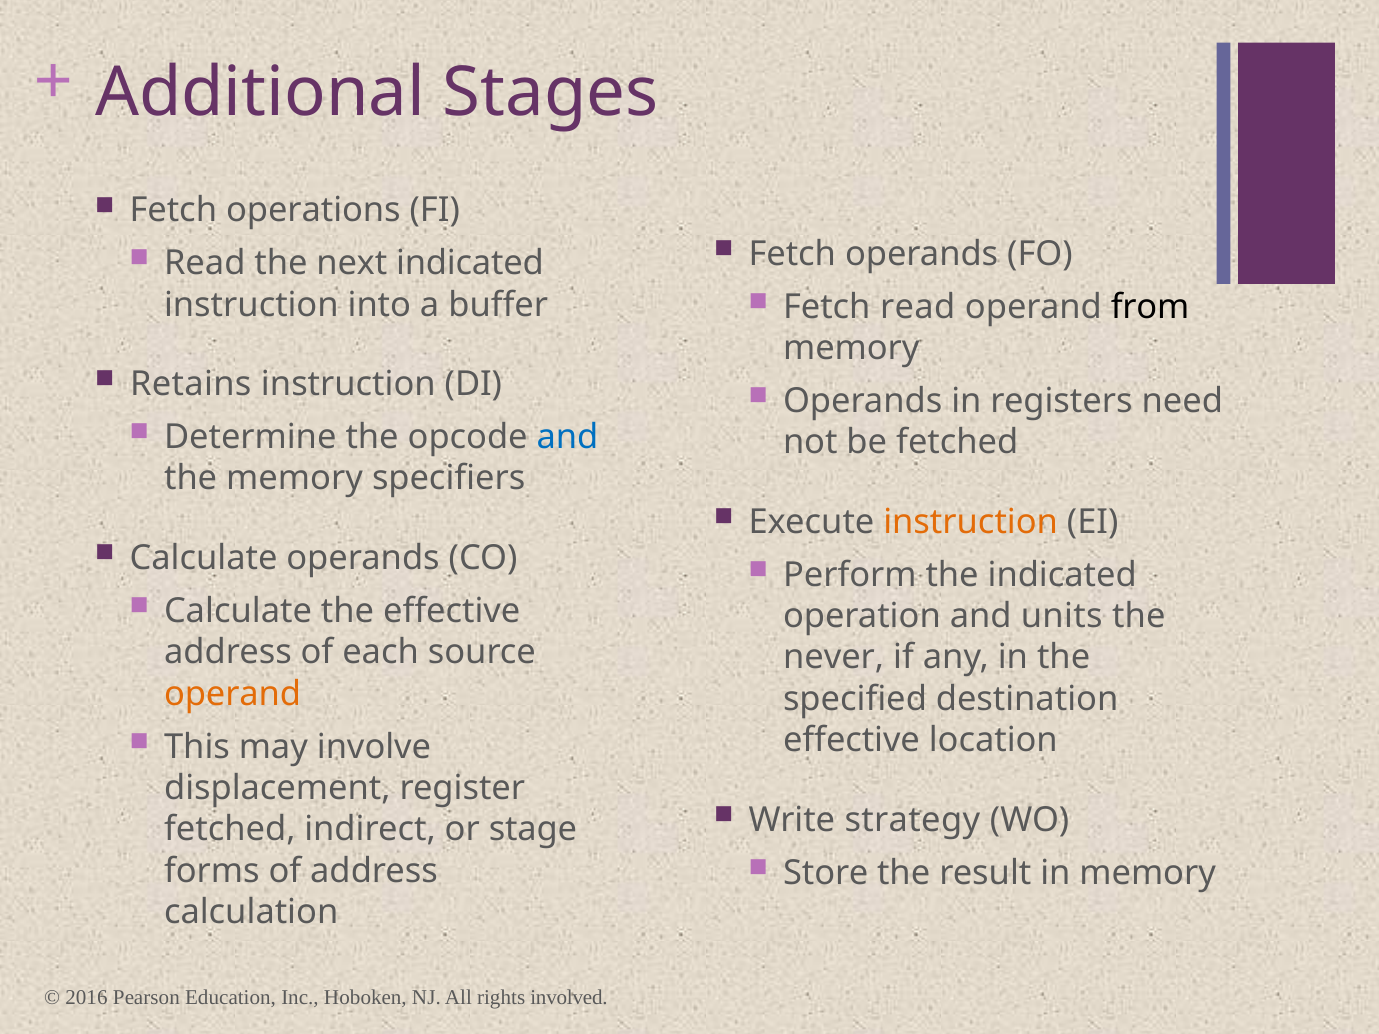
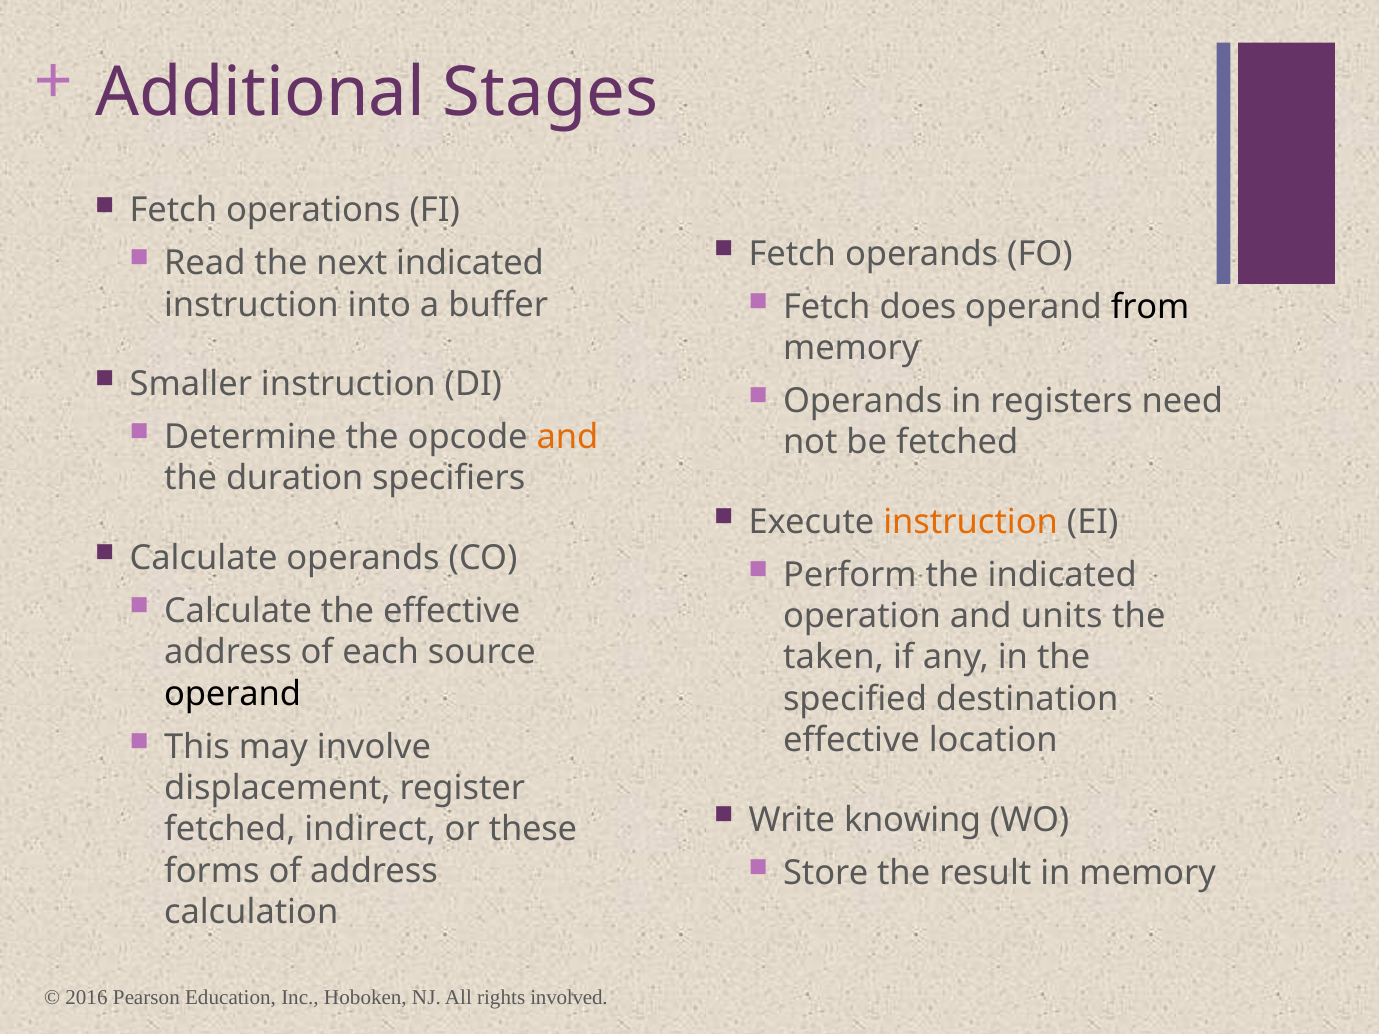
Fetch read: read -> does
Retains: Retains -> Smaller
and at (568, 437) colour: blue -> orange
the memory: memory -> duration
never: never -> taken
operand at (233, 694) colour: orange -> black
strategy: strategy -> knowing
stage: stage -> these
